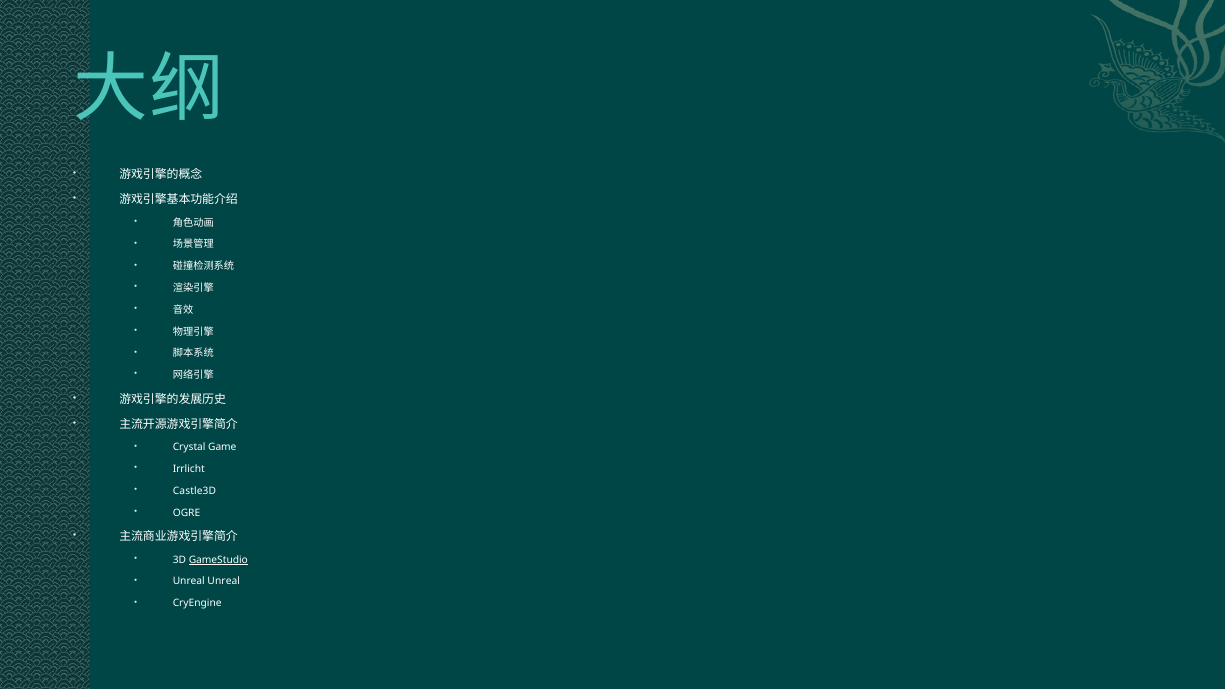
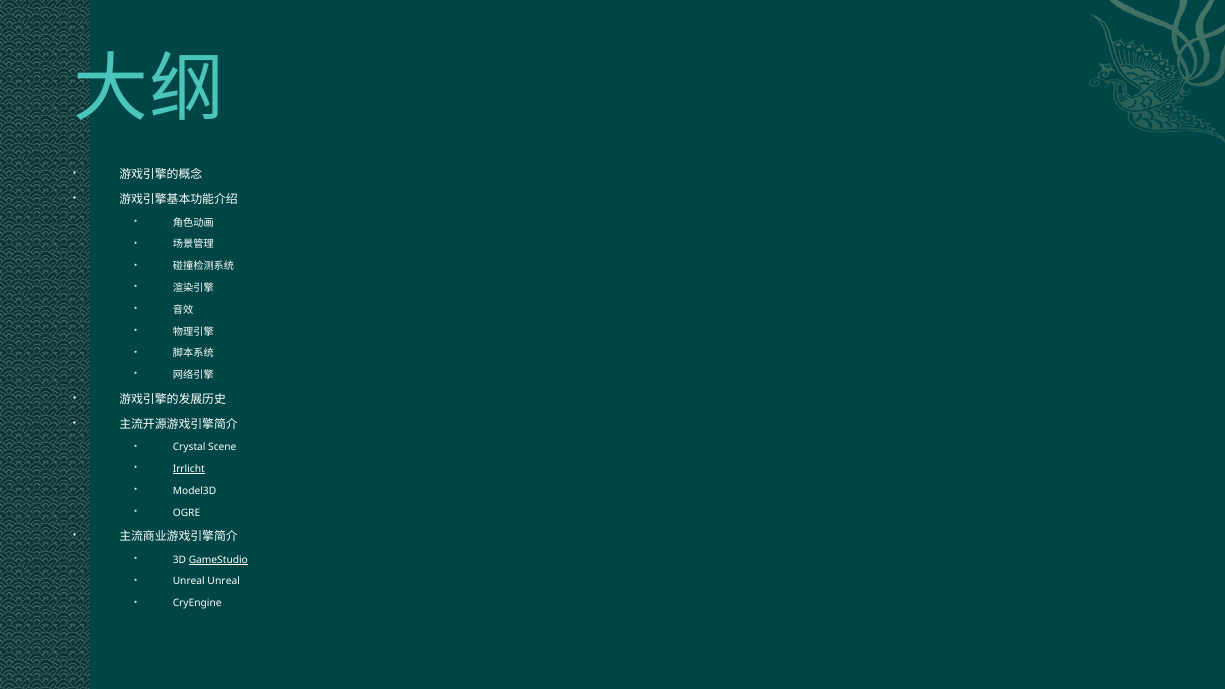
Game: Game -> Scene
Irrlicht underline: none -> present
Castle3D: Castle3D -> Model3D
